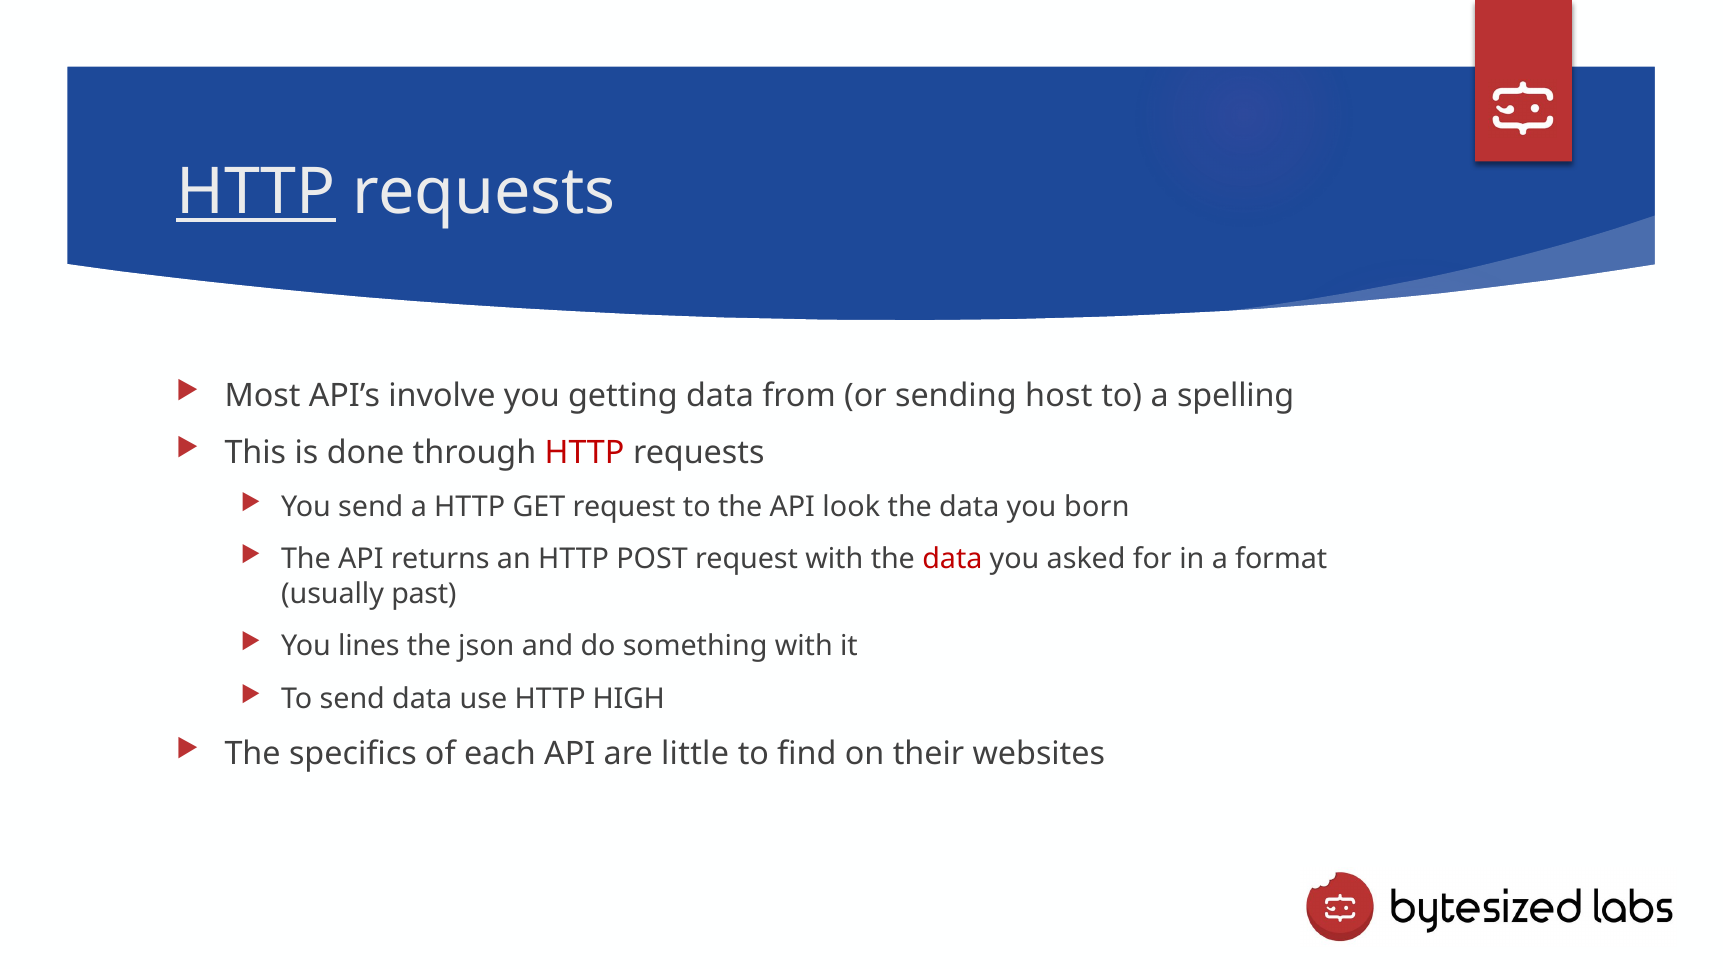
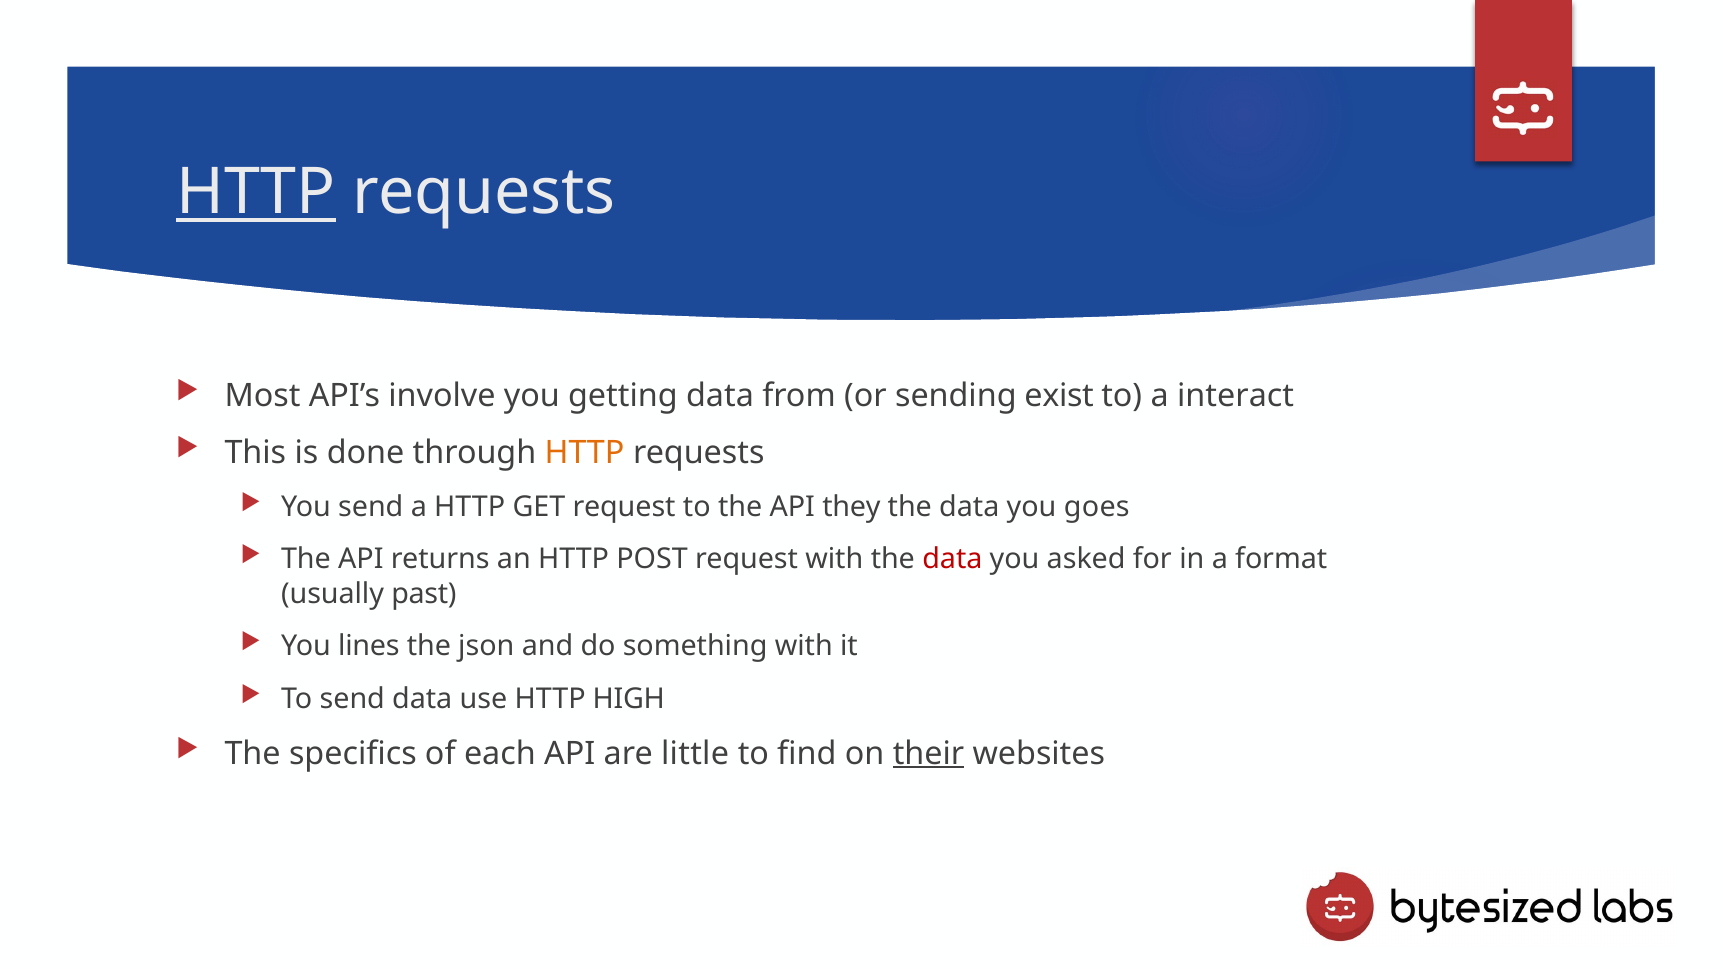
host: host -> exist
spelling: spelling -> interact
HTTP at (585, 453) colour: red -> orange
look: look -> they
born: born -> goes
their underline: none -> present
